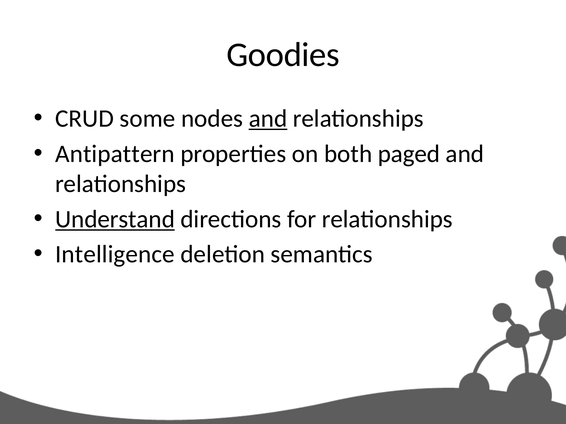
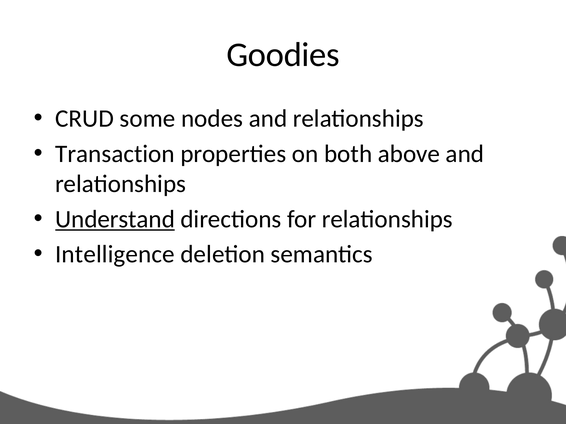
and at (268, 119) underline: present -> none
Antipattern: Antipattern -> Transaction
paged: paged -> above
